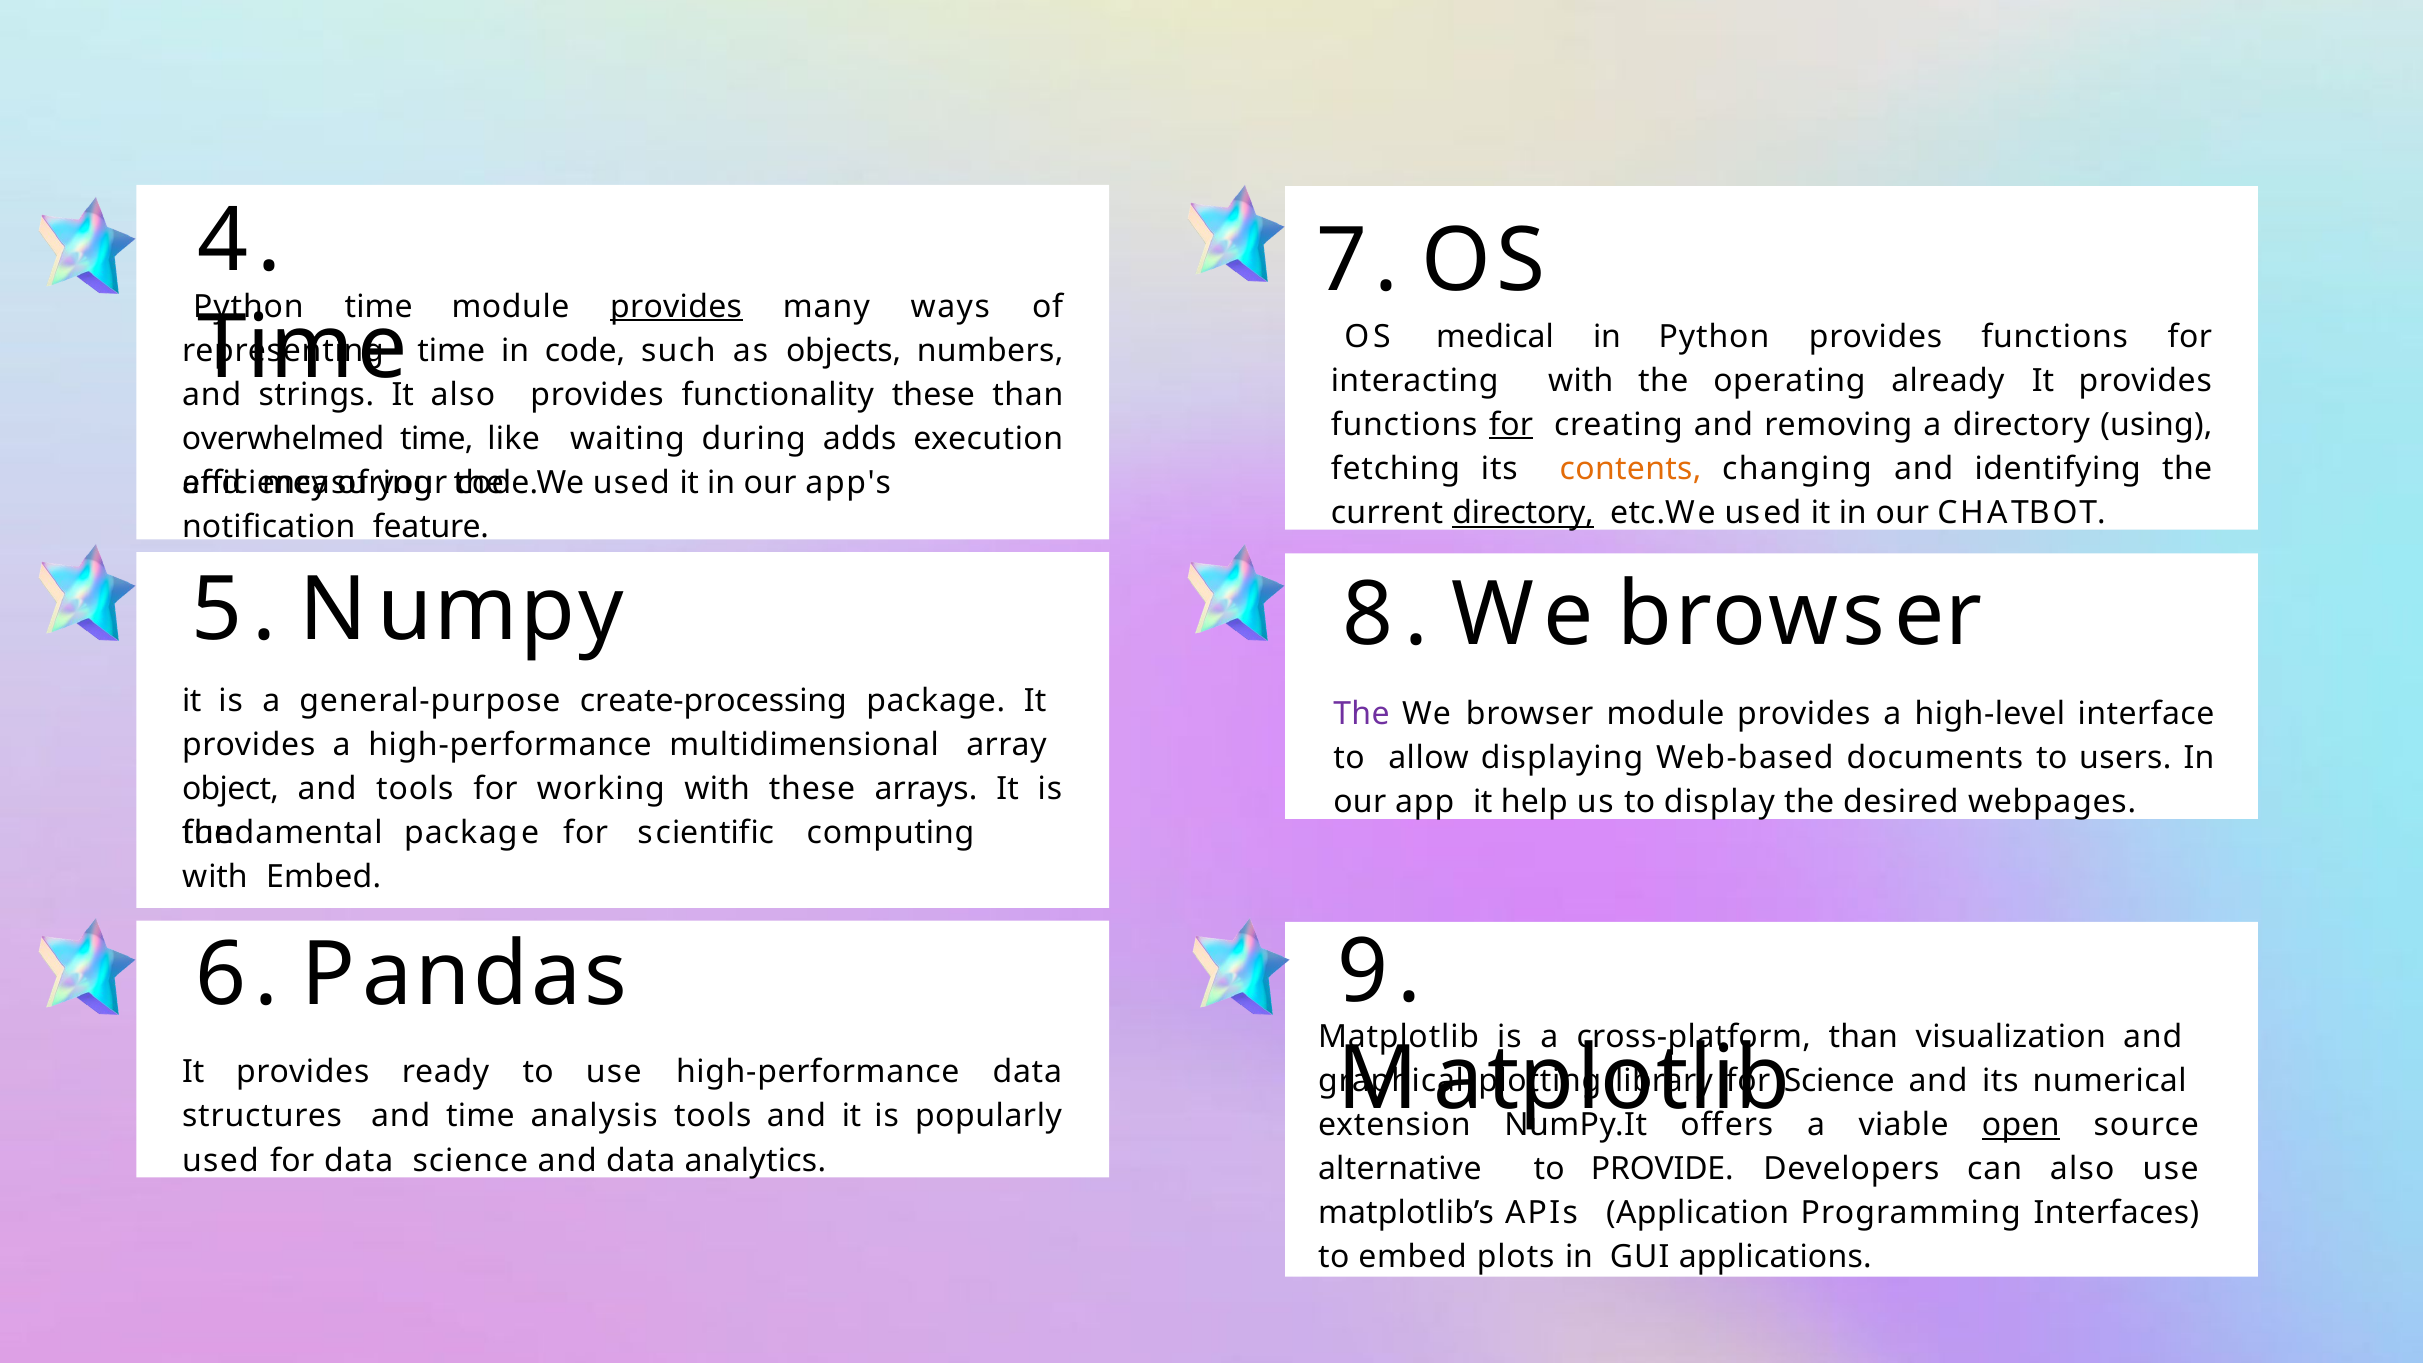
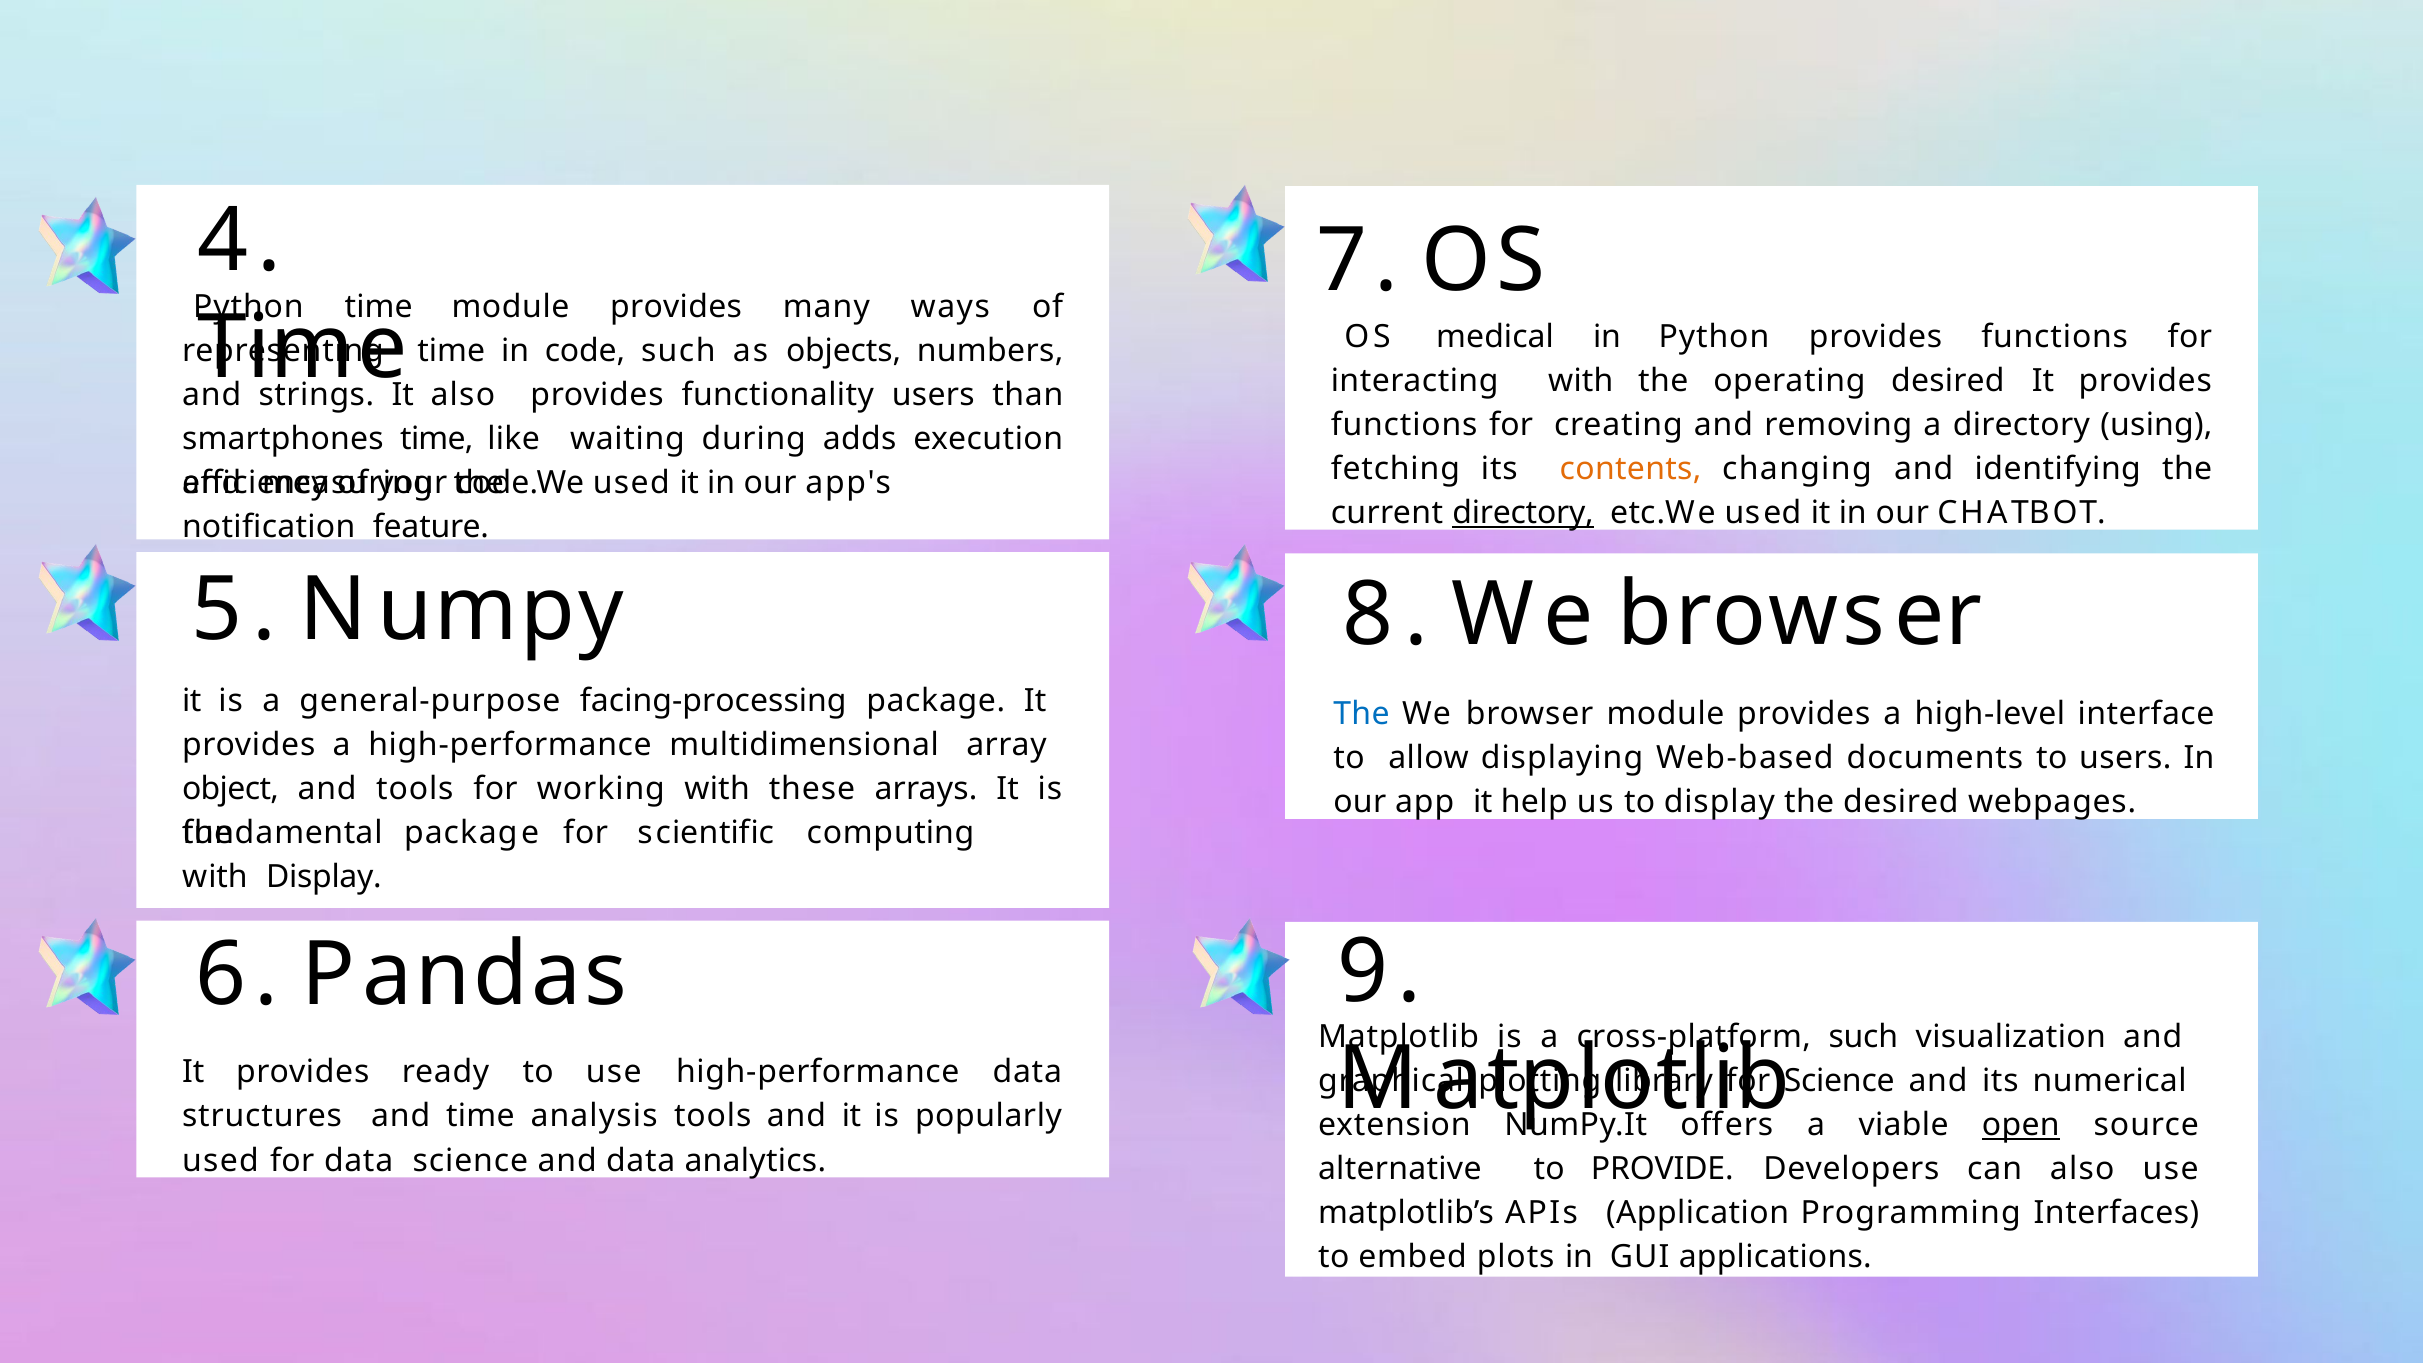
provides at (676, 307) underline: present -> none
operating already: already -> desired
functionality these: these -> users
for at (1511, 425) underline: present -> none
overwhelmed: overwhelmed -> smartphones
create-processing: create-processing -> facing-processing
The at (1361, 714) colour: purple -> blue
with Embed: Embed -> Display
cross-platform than: than -> such
